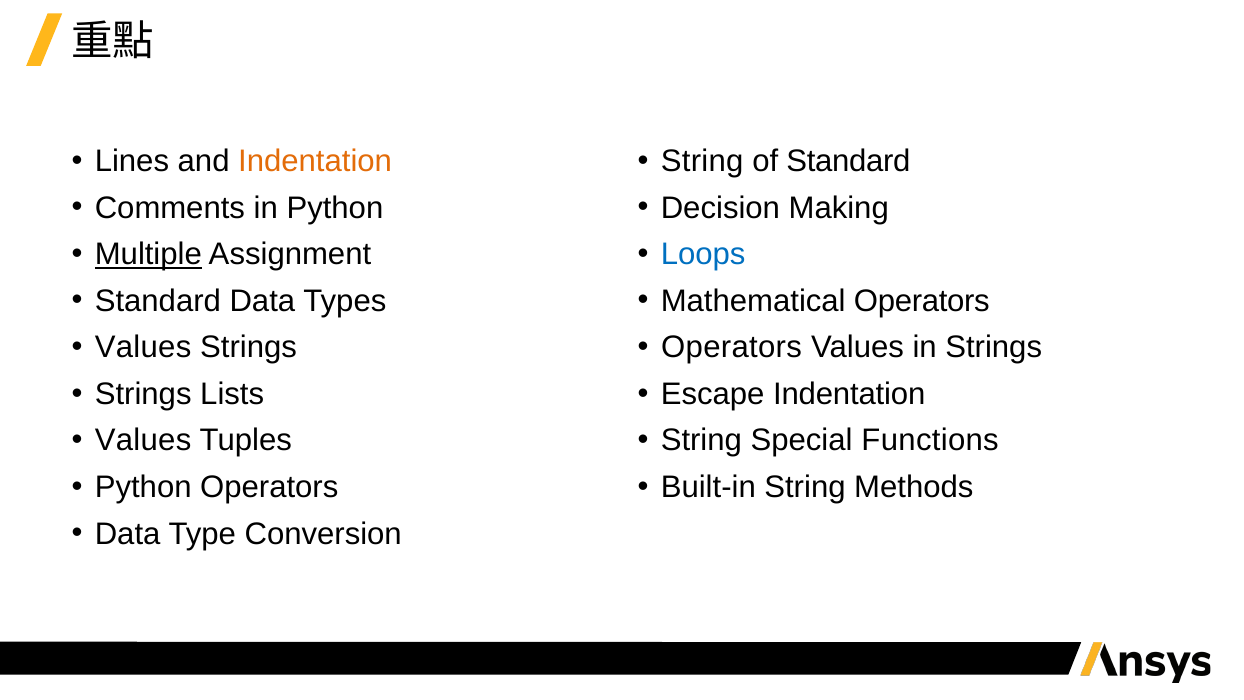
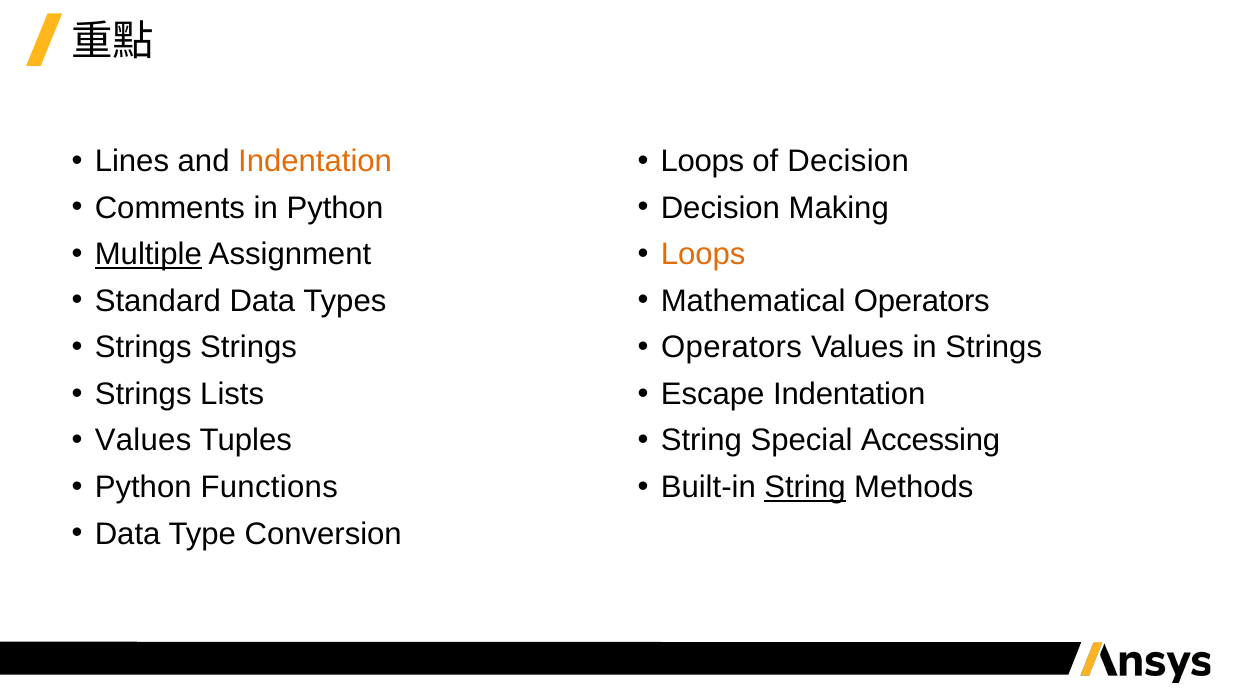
String at (702, 161): String -> Loops
of Standard: Standard -> Decision
Loops at (703, 254) colour: blue -> orange
Values at (143, 347): Values -> Strings
Functions: Functions -> Accessing
Python Operators: Operators -> Functions
String at (805, 487) underline: none -> present
